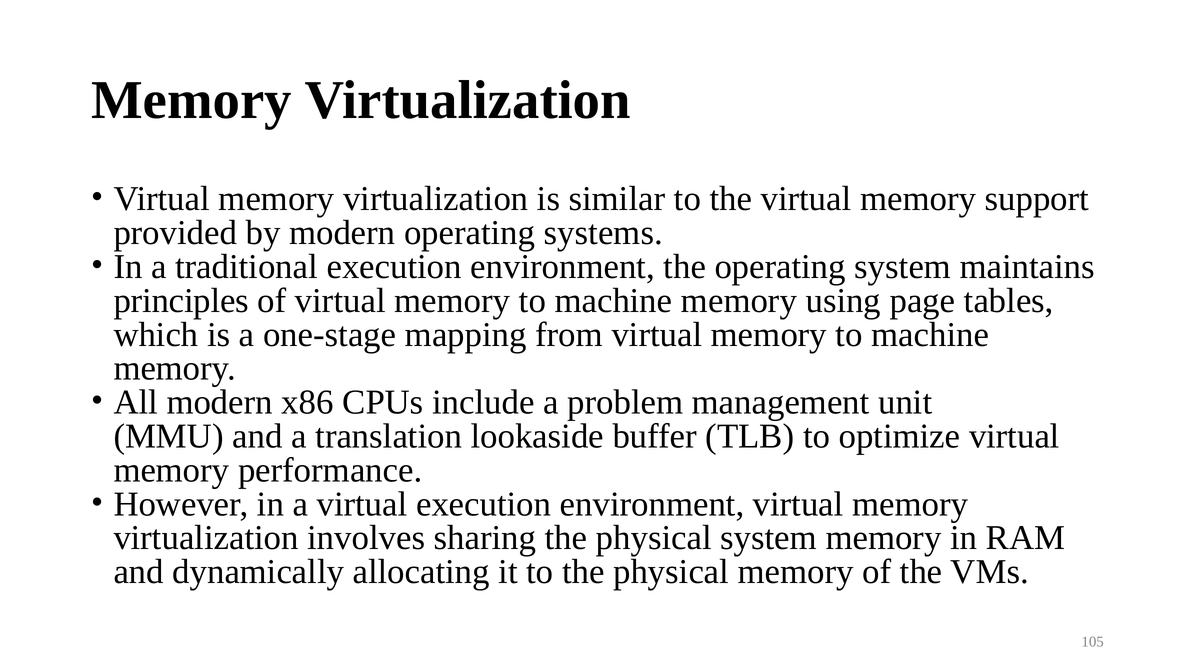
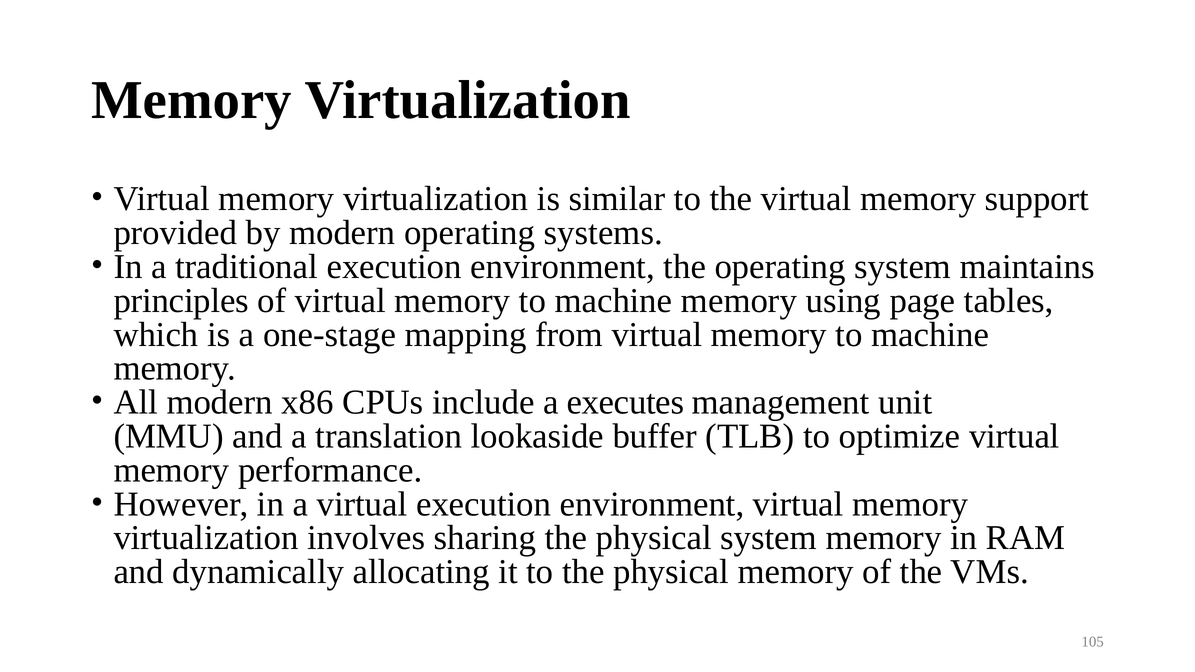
problem: problem -> executes
